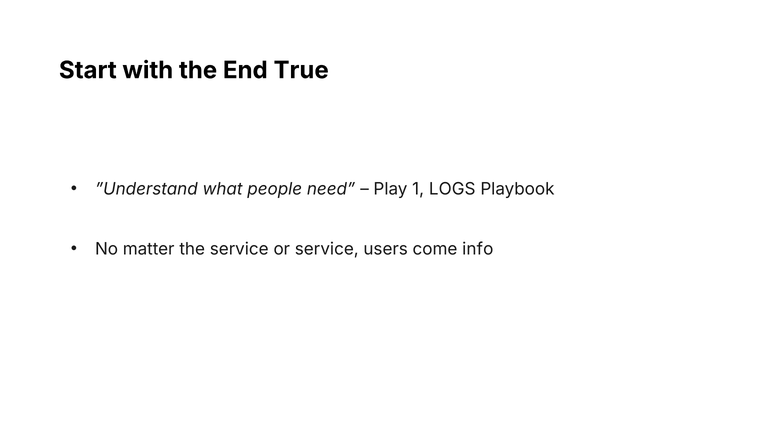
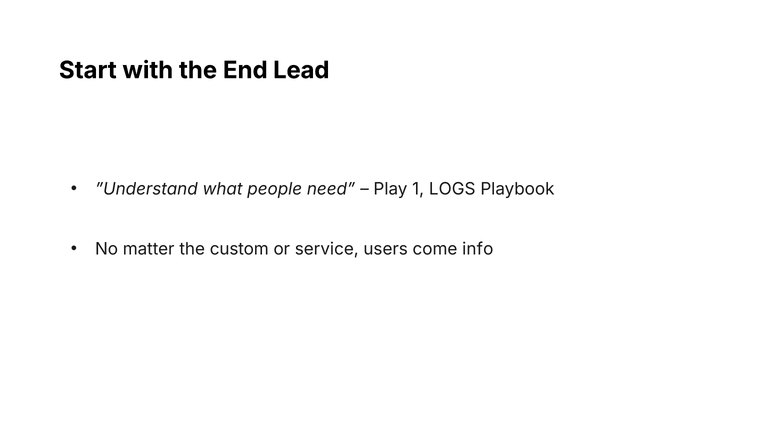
True: True -> Lead
the service: service -> custom
